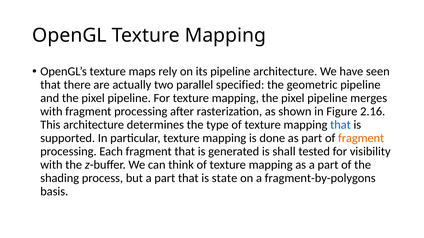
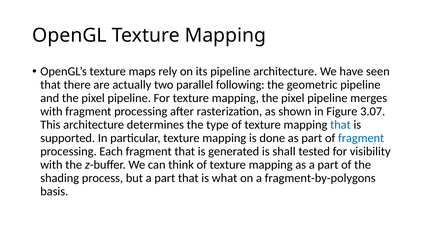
specified: specified -> following
2.16: 2.16 -> 3.07
fragment at (361, 138) colour: orange -> blue
state: state -> what
